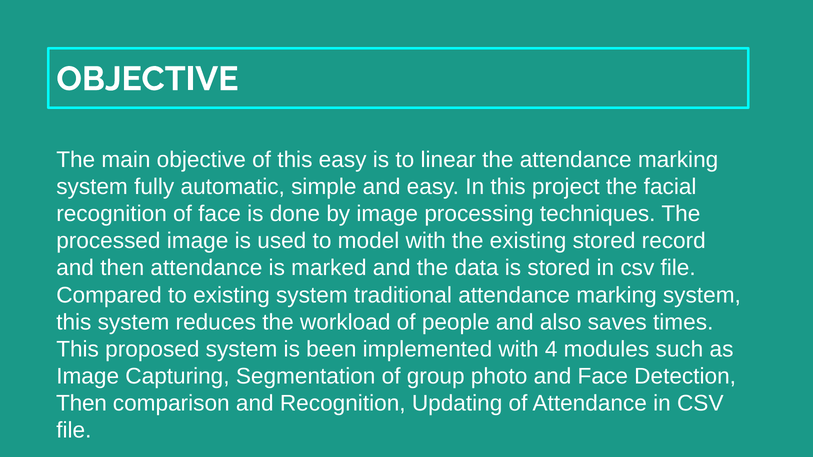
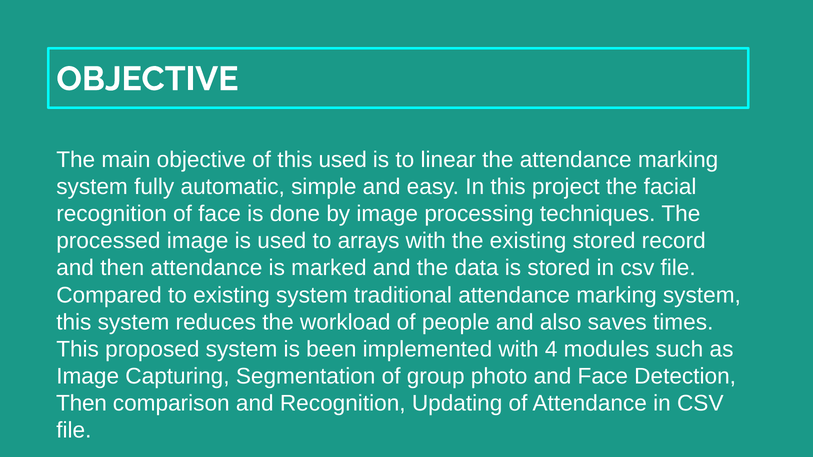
this easy: easy -> used
model: model -> arrays
